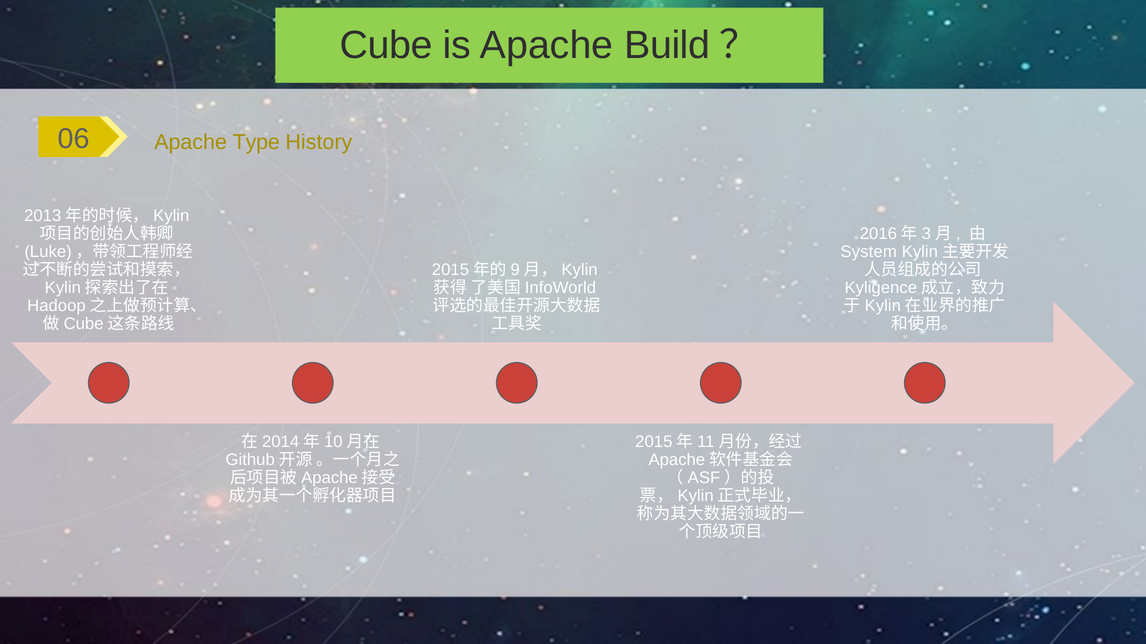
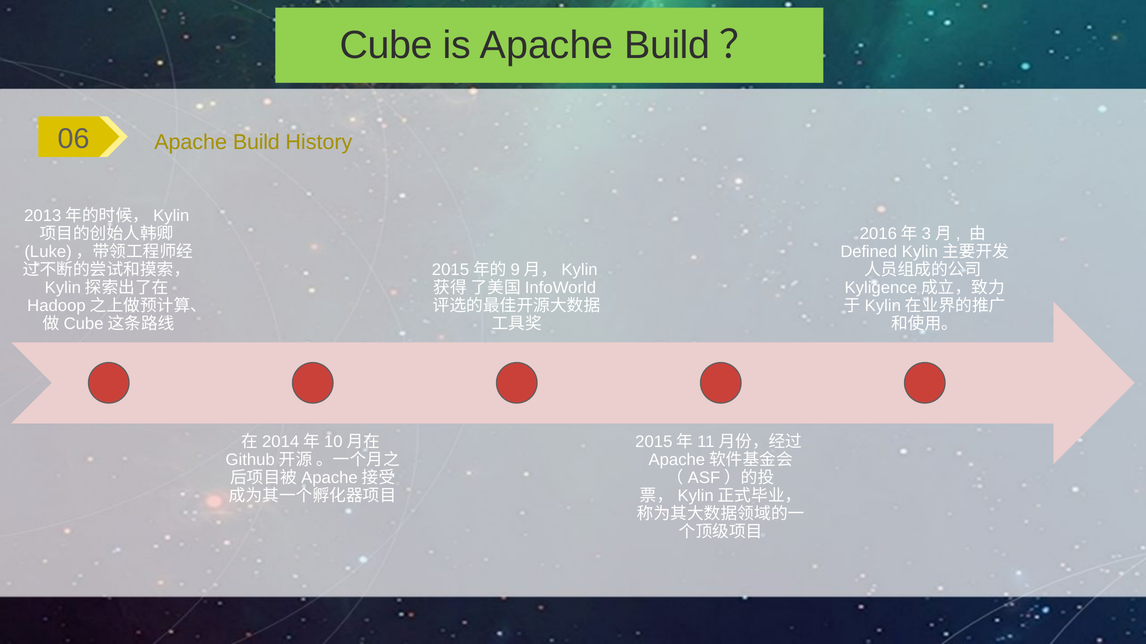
06 Apache Type: Type -> Build
System: System -> Defined
